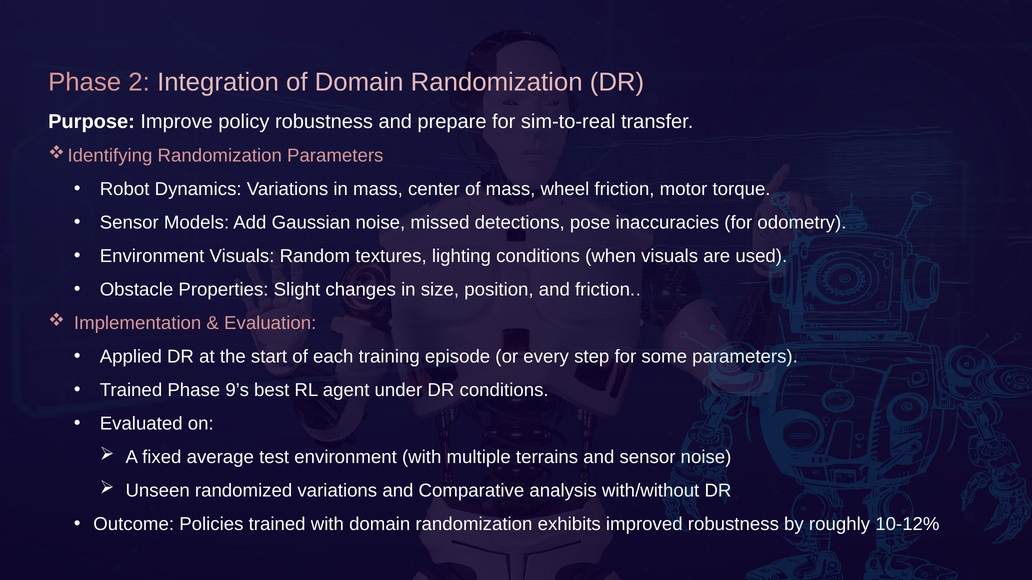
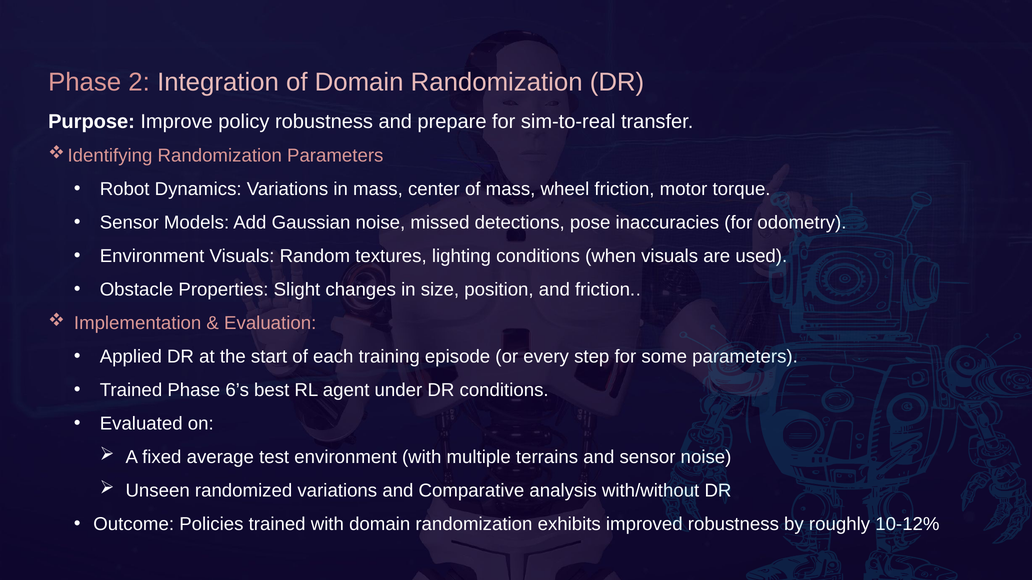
9’s: 9’s -> 6’s
